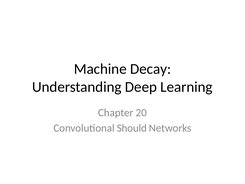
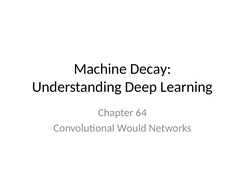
20: 20 -> 64
Should: Should -> Would
